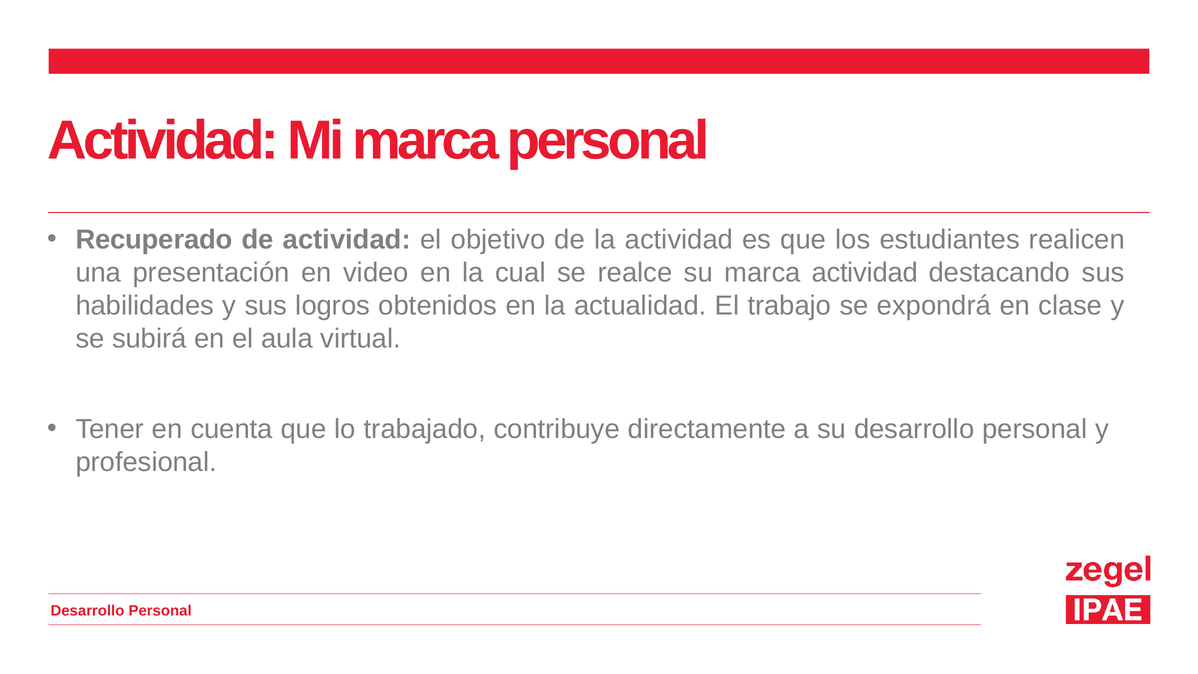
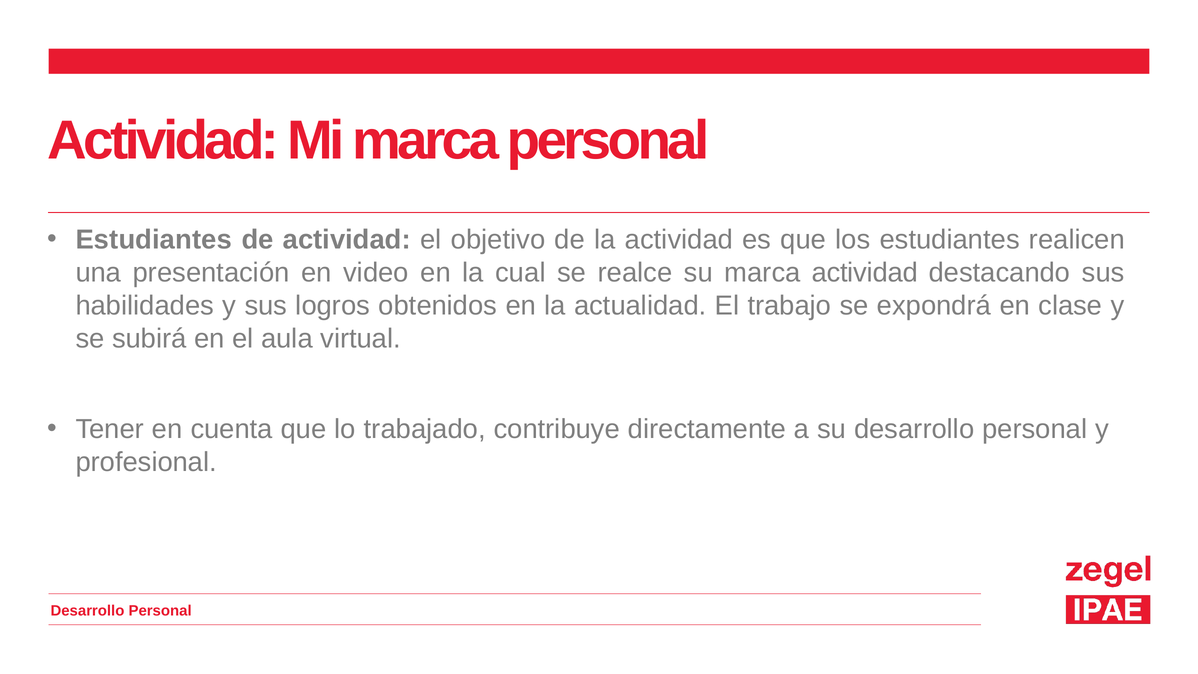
Recuperado at (154, 240): Recuperado -> Estudiantes
